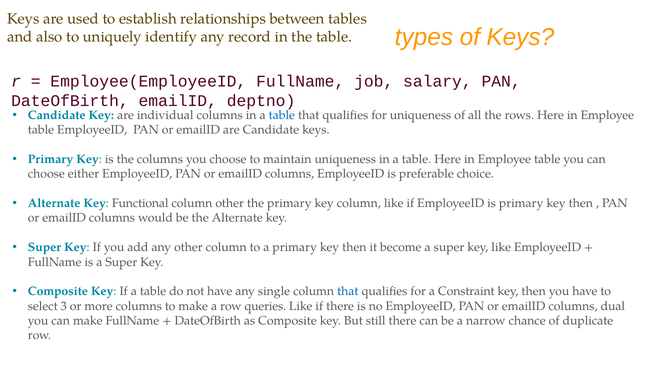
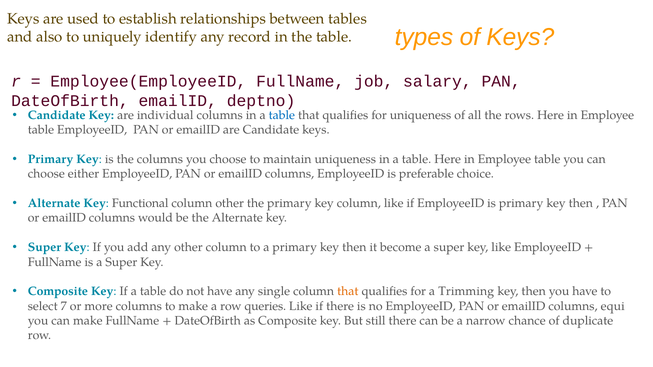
that at (348, 292) colour: blue -> orange
Constraint: Constraint -> Trimming
3: 3 -> 7
dual: dual -> equi
